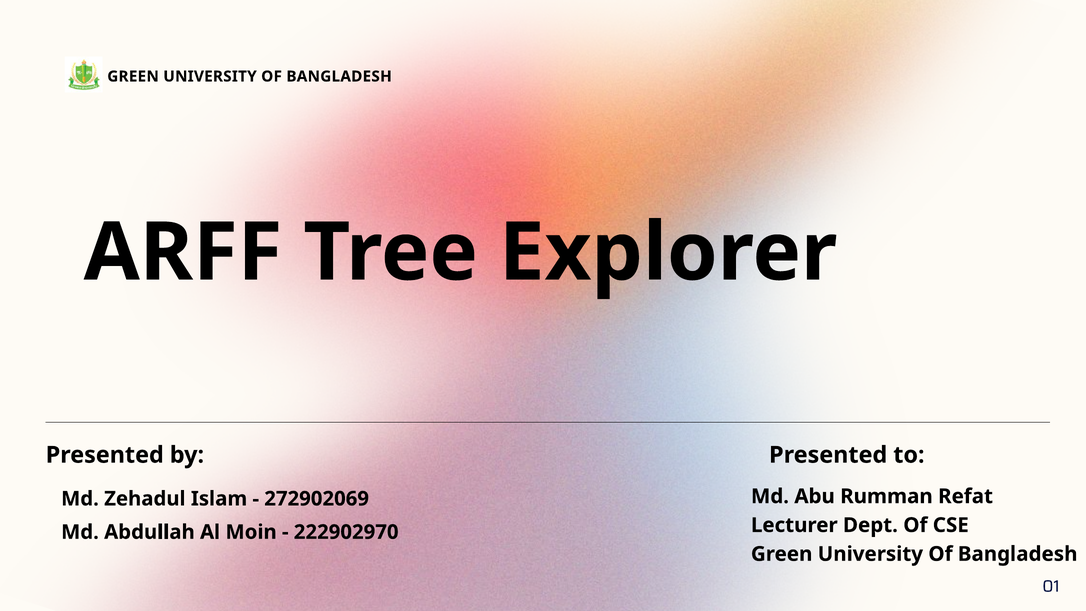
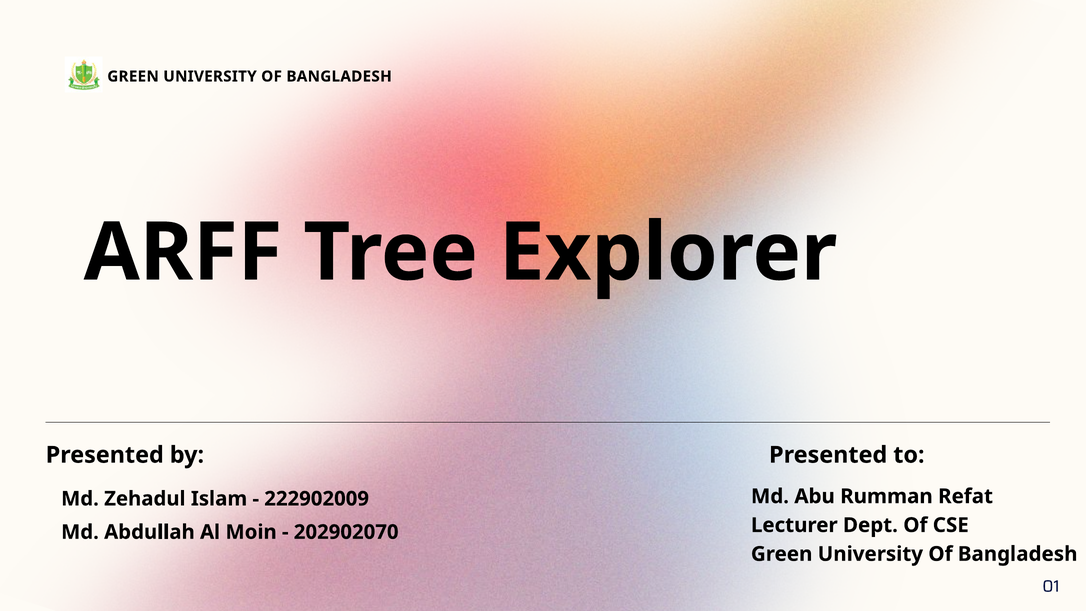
272902069: 272902069 -> 222902009
222902970: 222902970 -> 202902070
